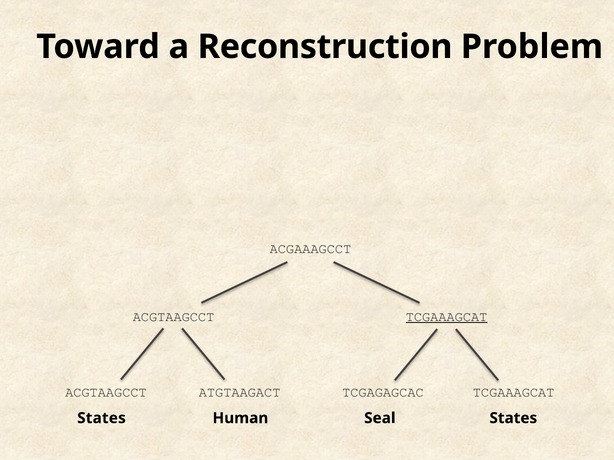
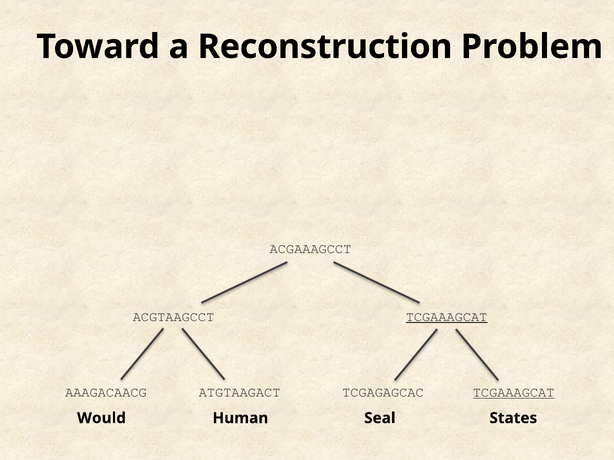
ACGTAAGCCT at (106, 393): ACGTAAGCCT -> AAAGACAACG
TCGAAAGCAT at (514, 393) underline: none -> present
States at (101, 419): States -> Would
